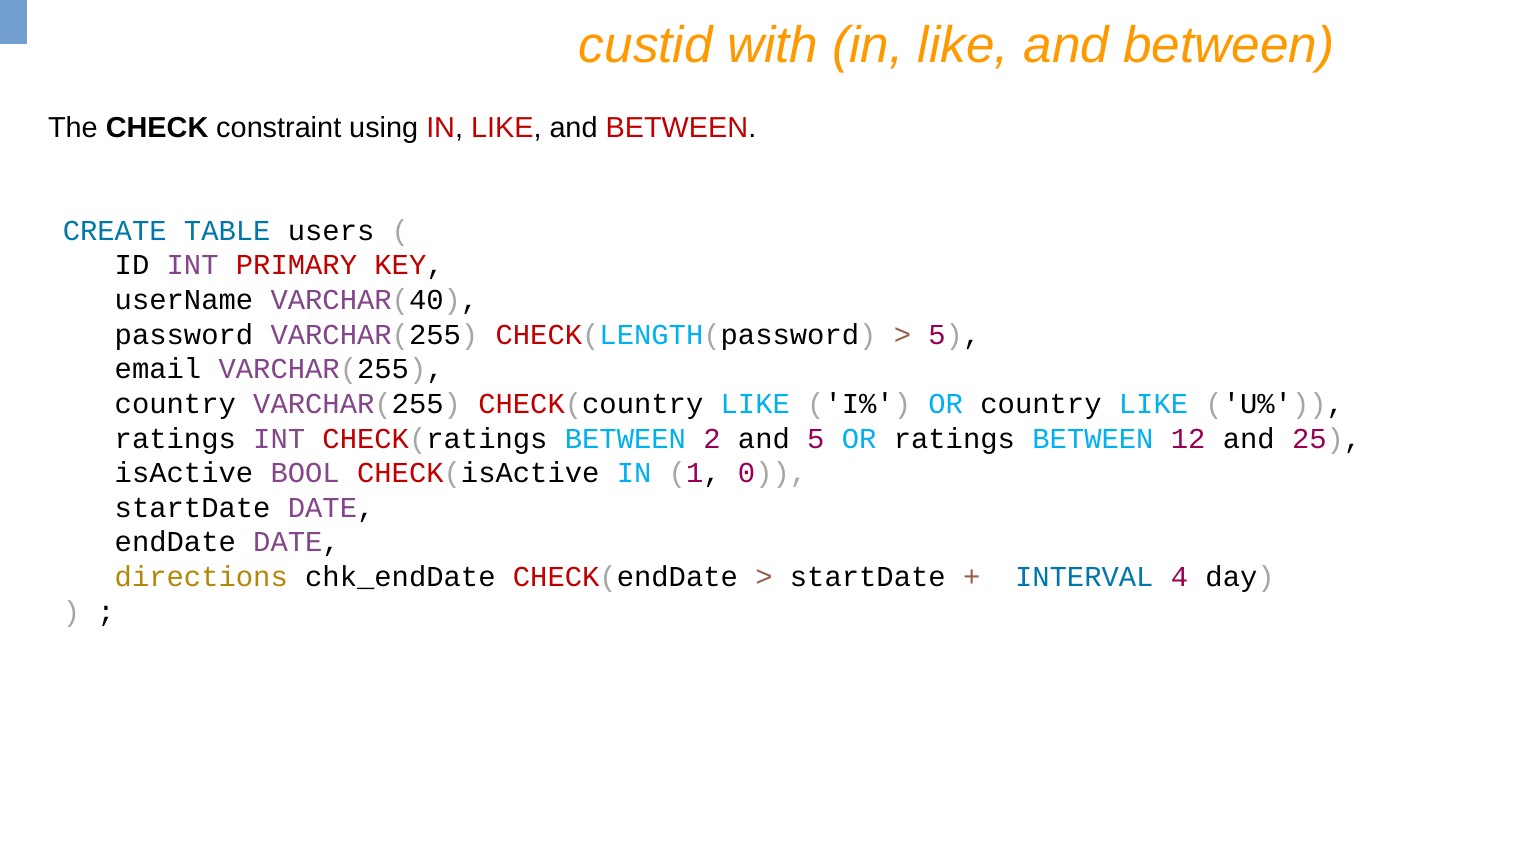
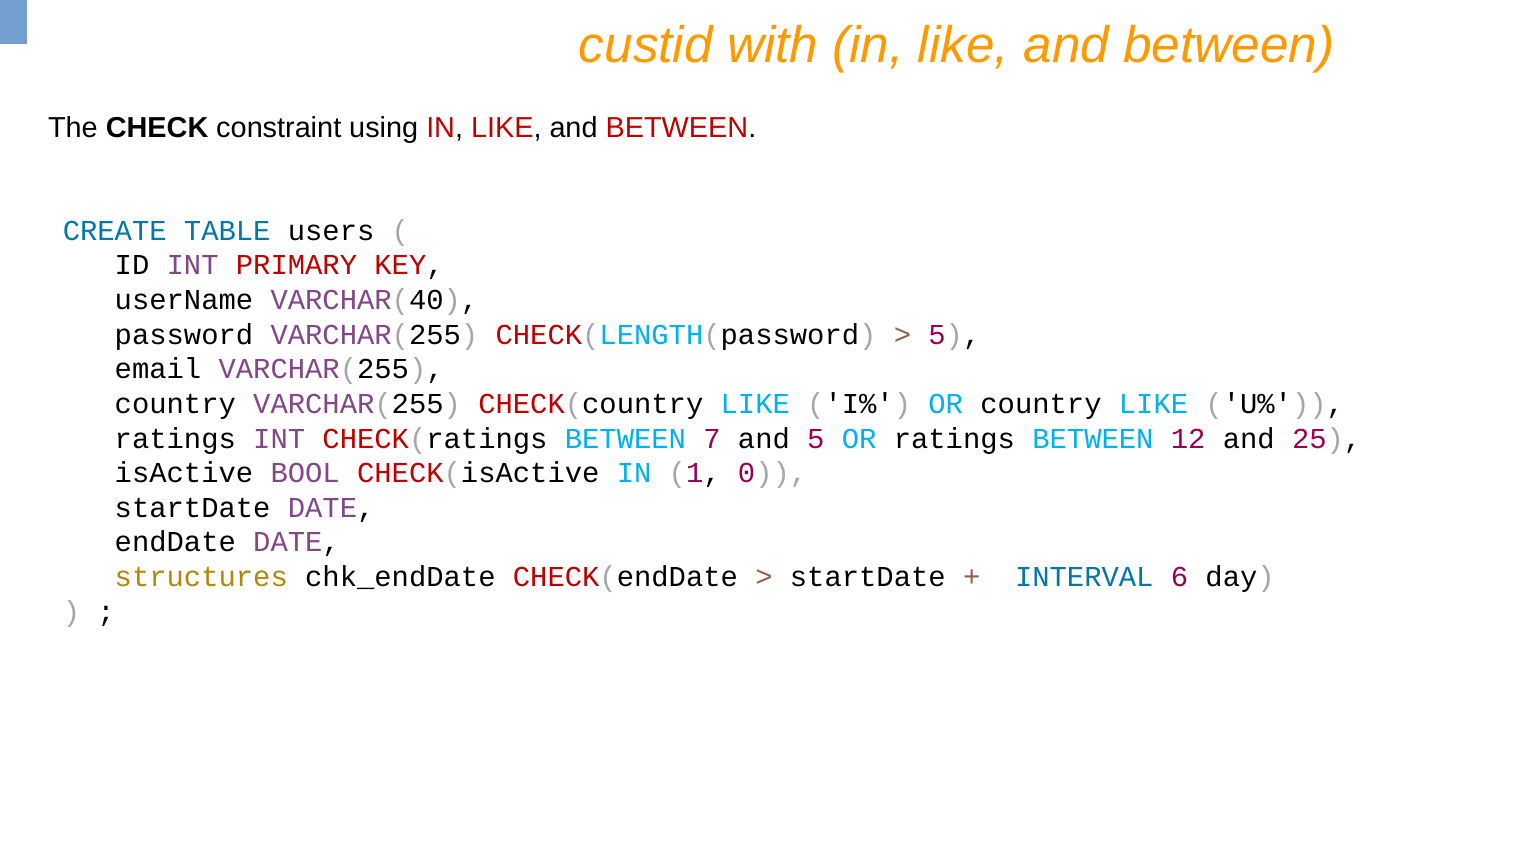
2: 2 -> 7
directions: directions -> structures
4: 4 -> 6
